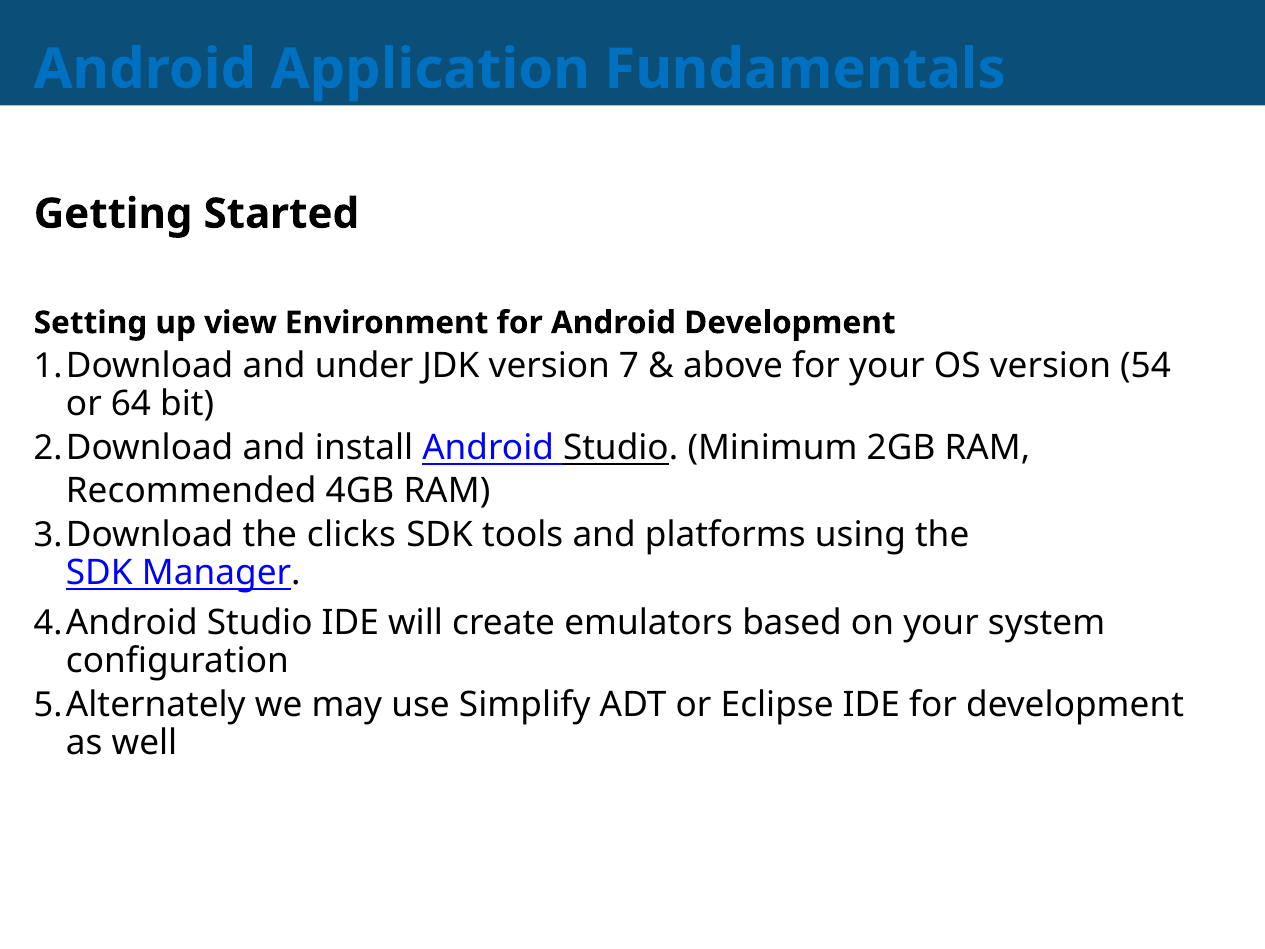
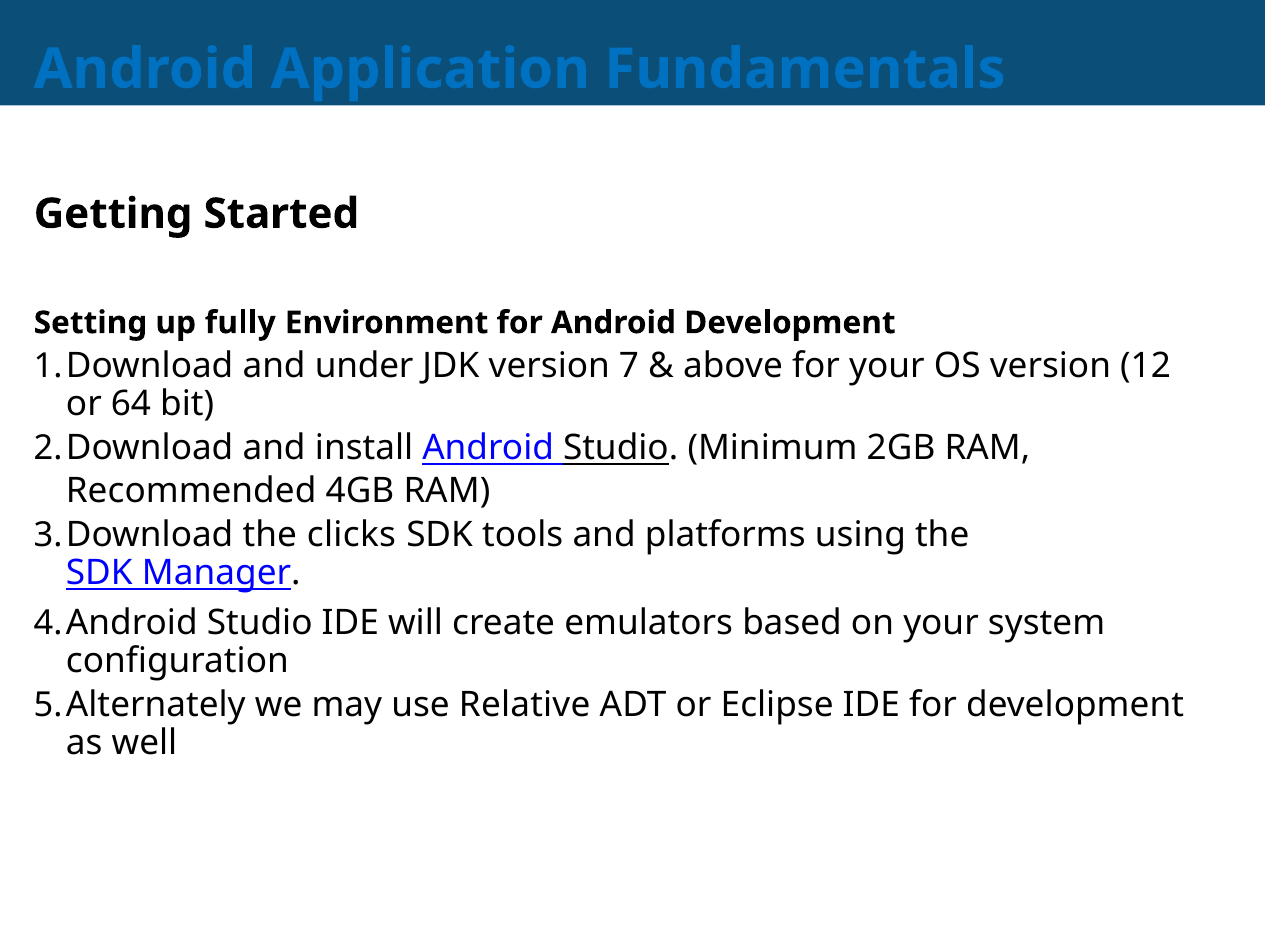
view: view -> fully
54: 54 -> 12
Simplify: Simplify -> Relative
